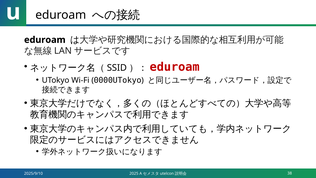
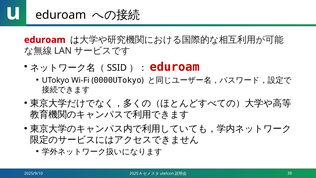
eduroam at (45, 40) colour: black -> red
